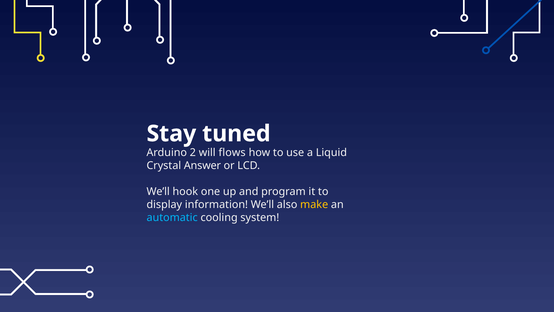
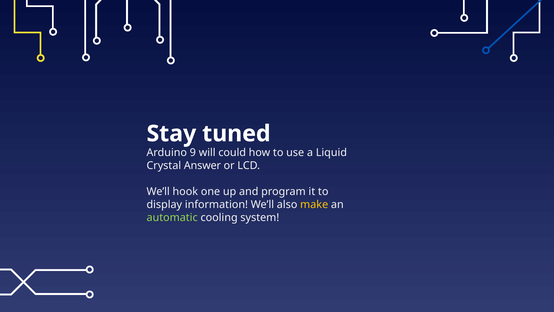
2: 2 -> 9
flows: flows -> could
automatic colour: light blue -> light green
